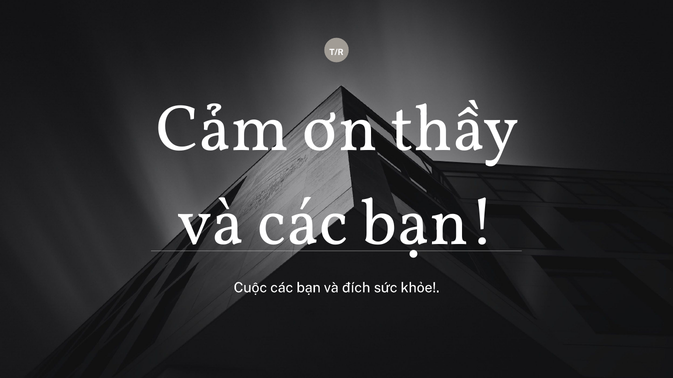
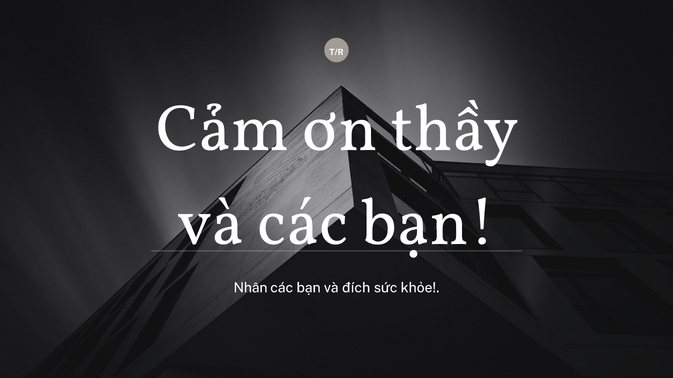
Cuộc: Cuộc -> Nhân
